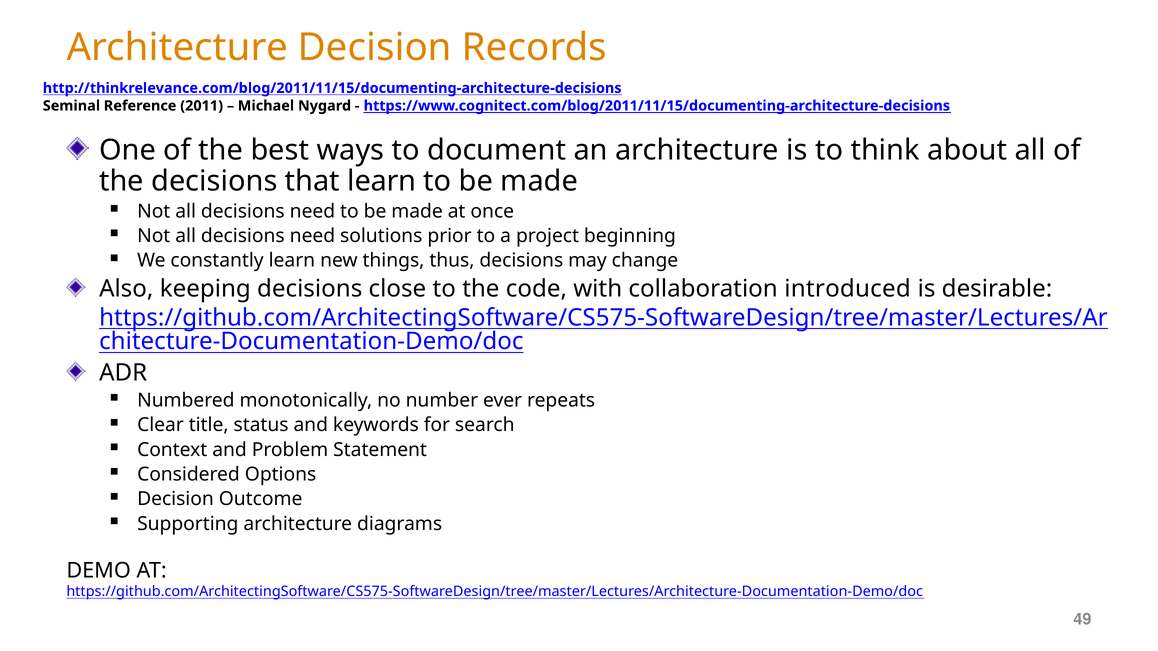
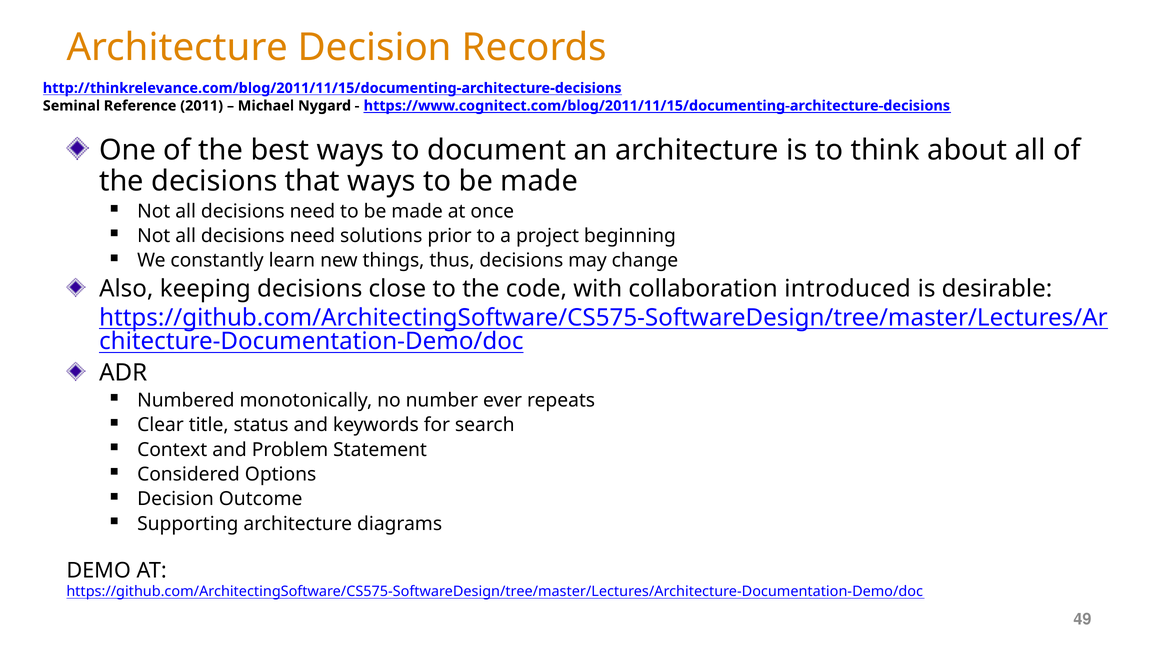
that learn: learn -> ways
